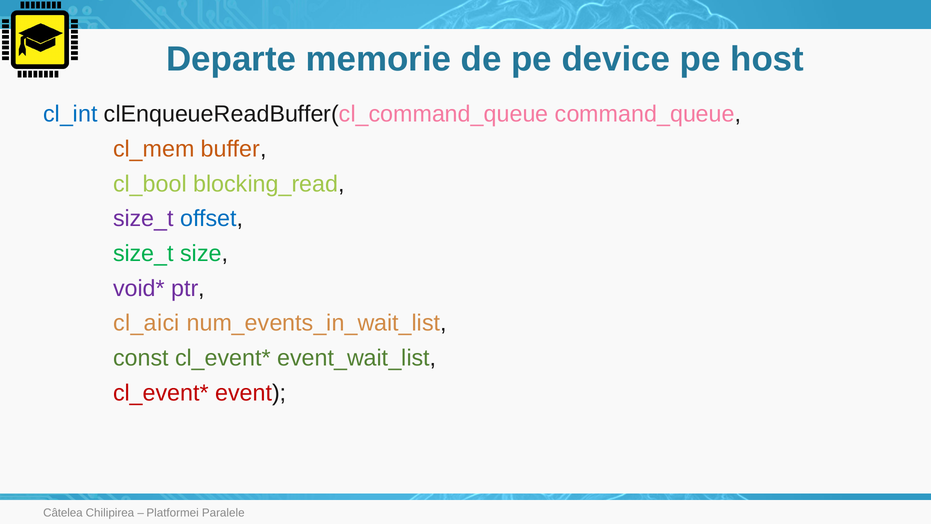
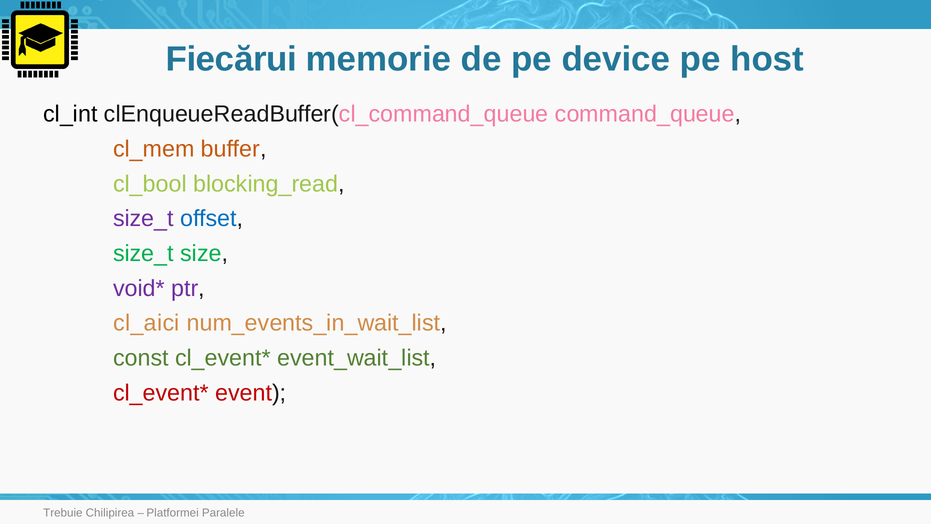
Departe: Departe -> Fiecărui
cl_int colour: blue -> black
Câtelea: Câtelea -> Trebuie
